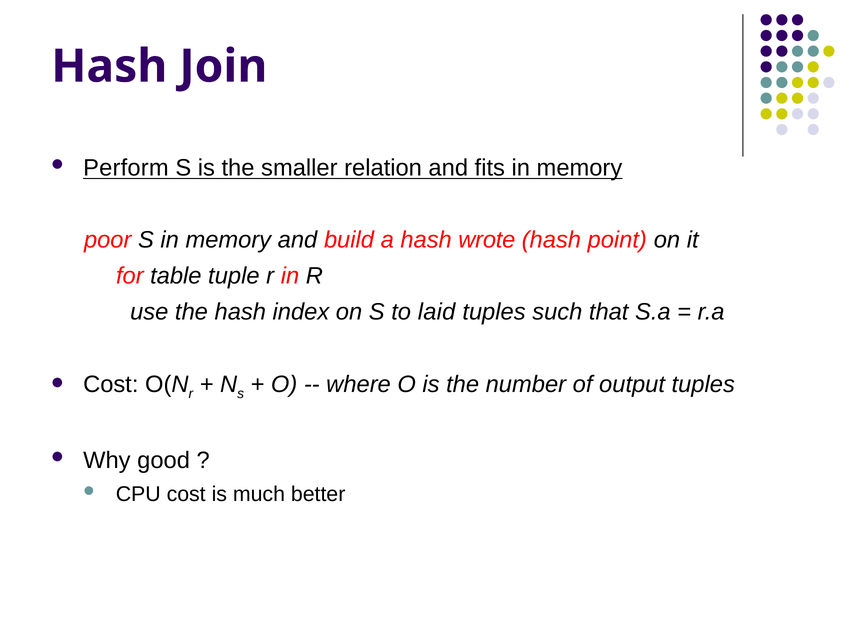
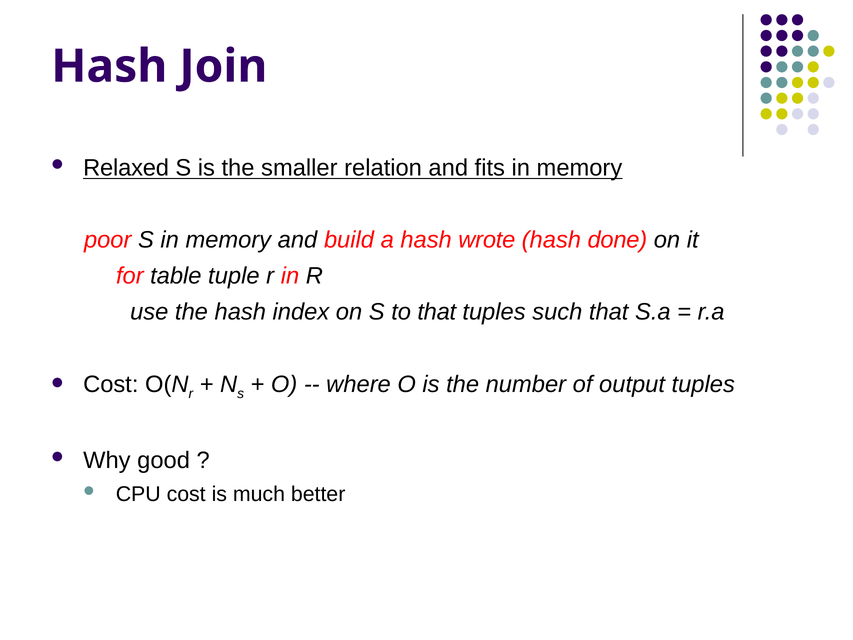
Perform: Perform -> Relaxed
point: point -> done
to laid: laid -> that
